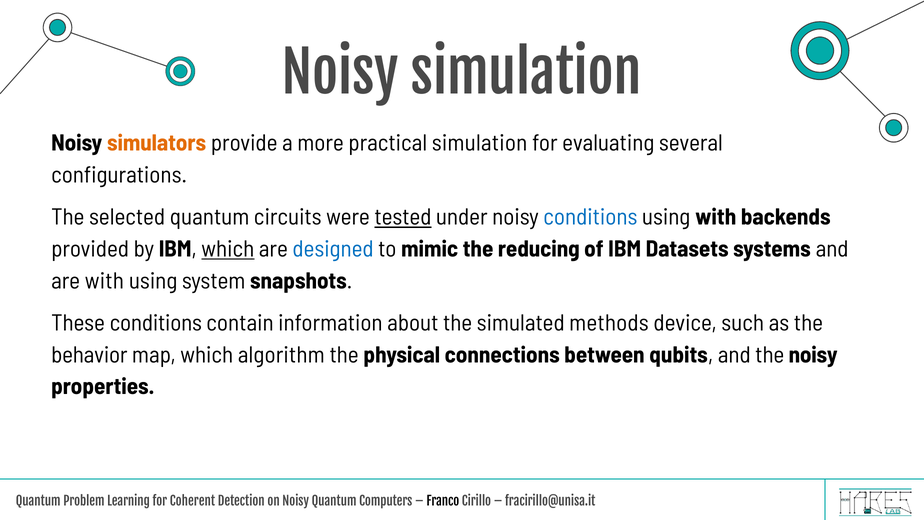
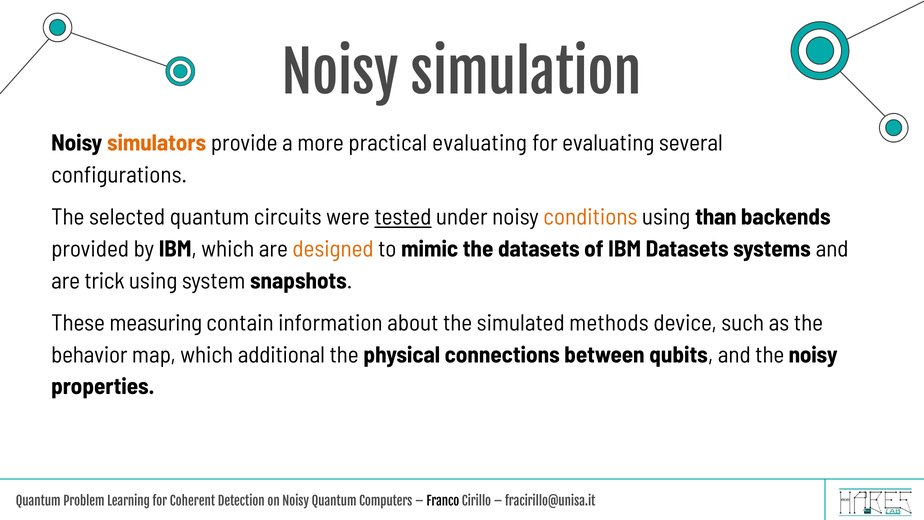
practical simulation: simulation -> evaluating
conditions at (590, 217) colour: blue -> orange
using with: with -> than
which at (228, 249) underline: present -> none
designed colour: blue -> orange
the reducing: reducing -> datasets
are with: with -> trick
These conditions: conditions -> measuring
algorithm: algorithm -> additional
